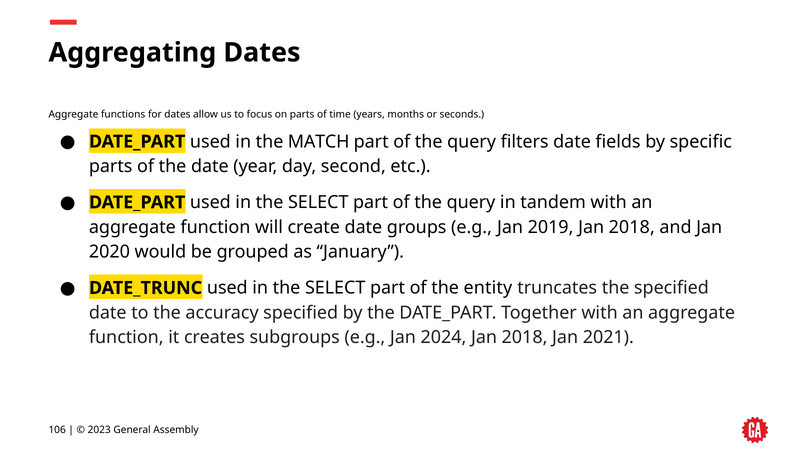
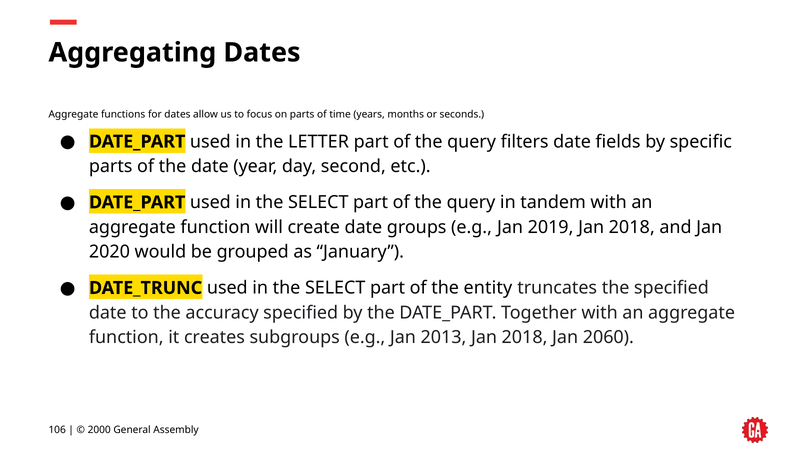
MATCH: MATCH -> LETTER
2024: 2024 -> 2013
2021: 2021 -> 2060
2023: 2023 -> 2000
